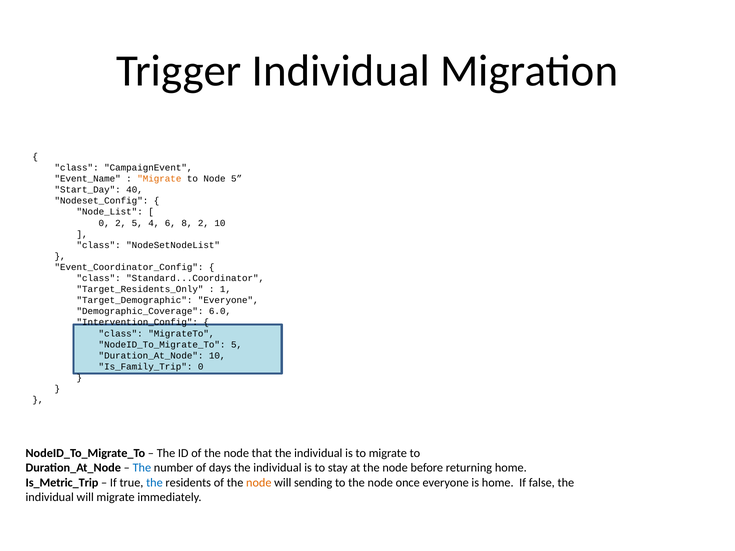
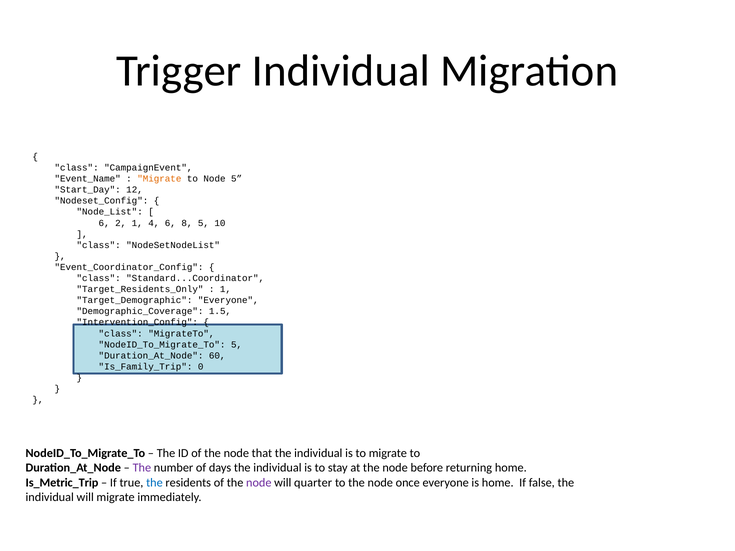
40: 40 -> 12
0 at (104, 223): 0 -> 6
2 5: 5 -> 1
8 2: 2 -> 5
6.0: 6.0 -> 1.5
Duration_At_Node 10: 10 -> 60
The at (142, 468) colour: blue -> purple
node at (259, 483) colour: orange -> purple
sending: sending -> quarter
